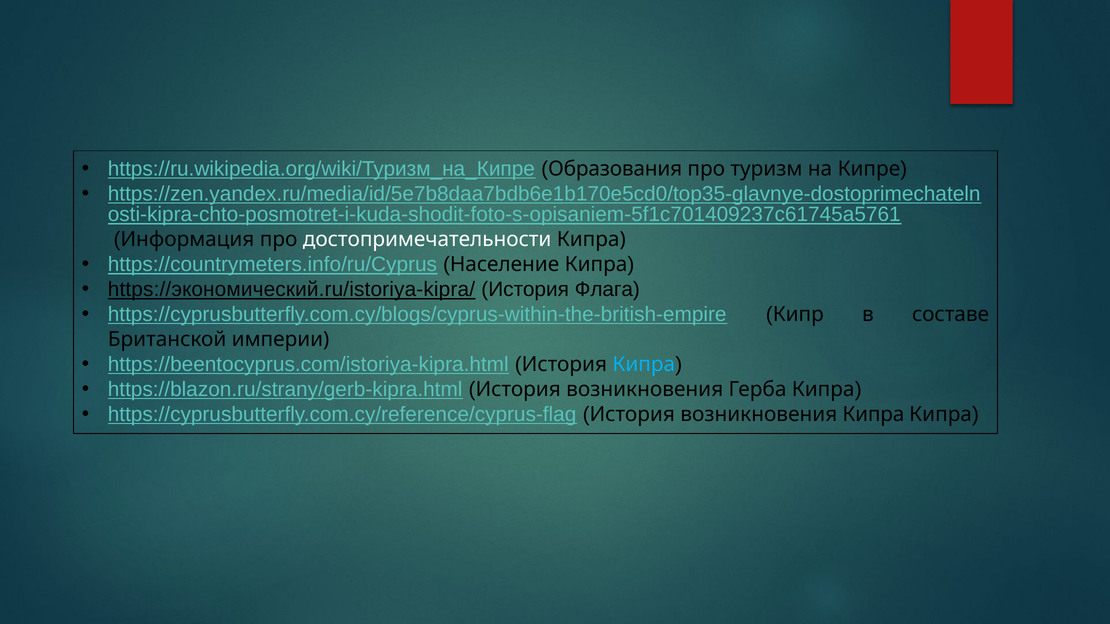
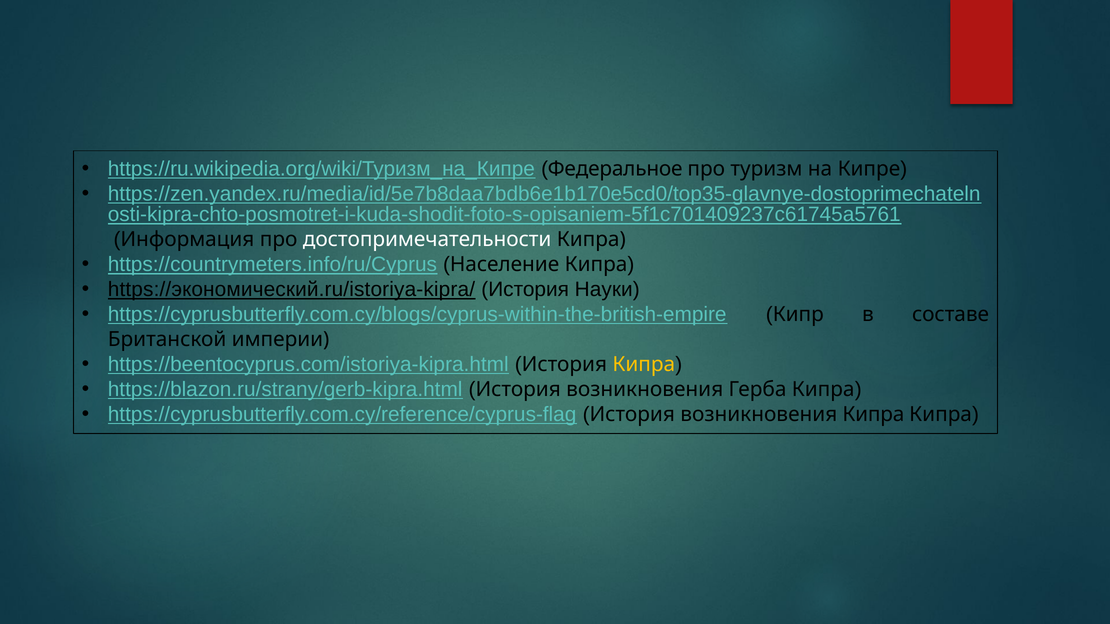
Образования: Образования -> Федеральное
Флага: Флага -> Науки
Кипра at (644, 365) colour: light blue -> yellow
